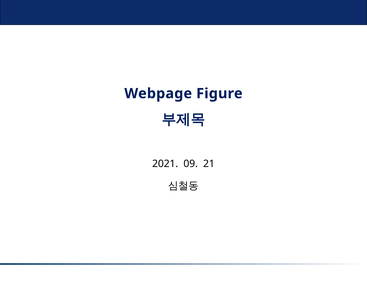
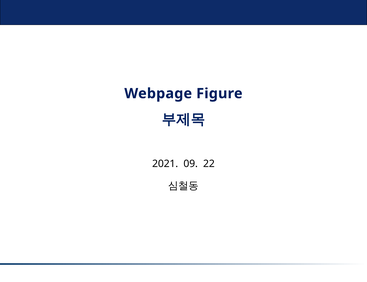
21: 21 -> 22
